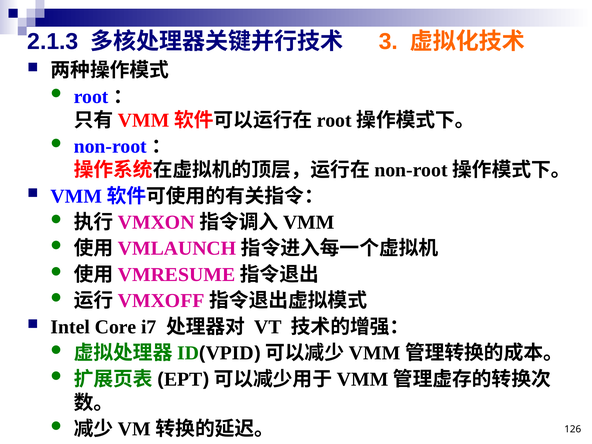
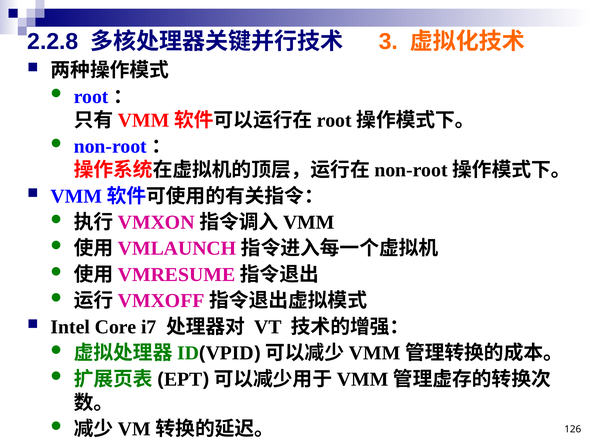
2.1.3: 2.1.3 -> 2.2.8
